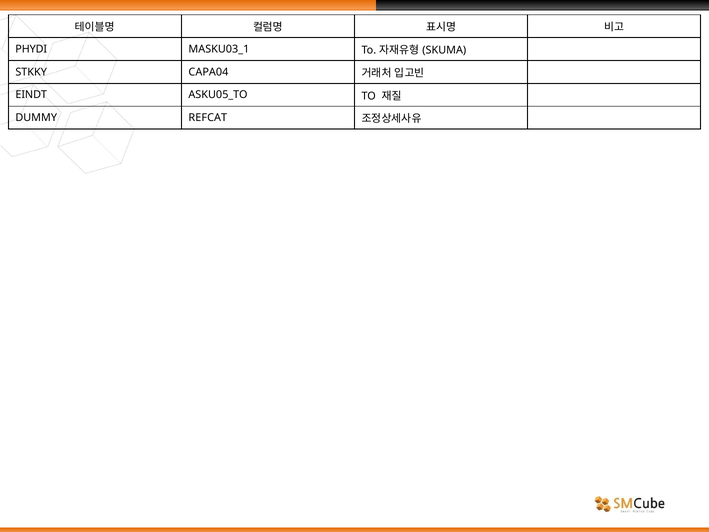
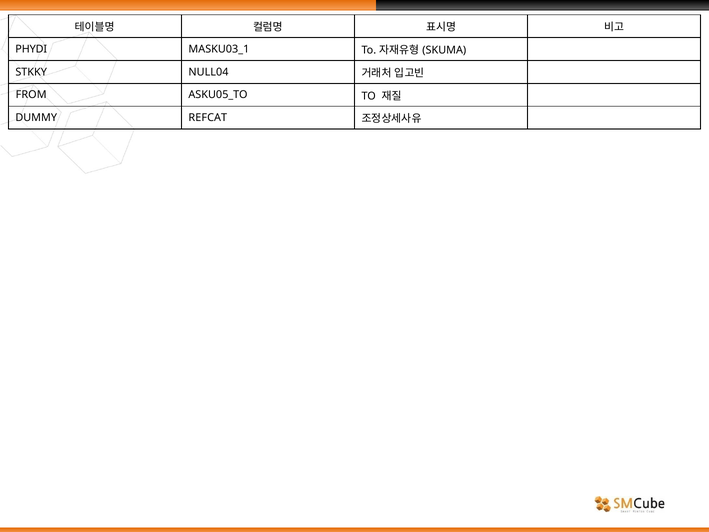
CAPA04: CAPA04 -> NULL04
EINDT: EINDT -> FROM
